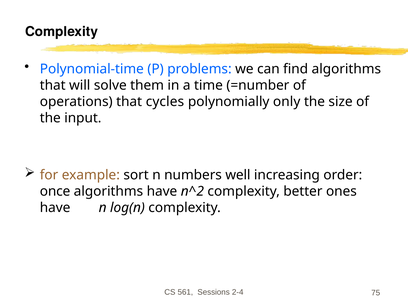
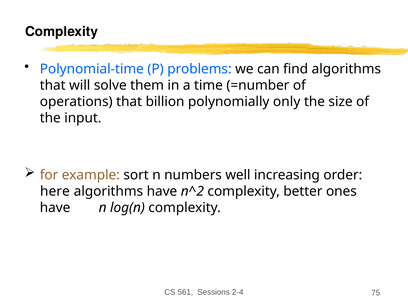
cycles: cycles -> billion
once: once -> here
